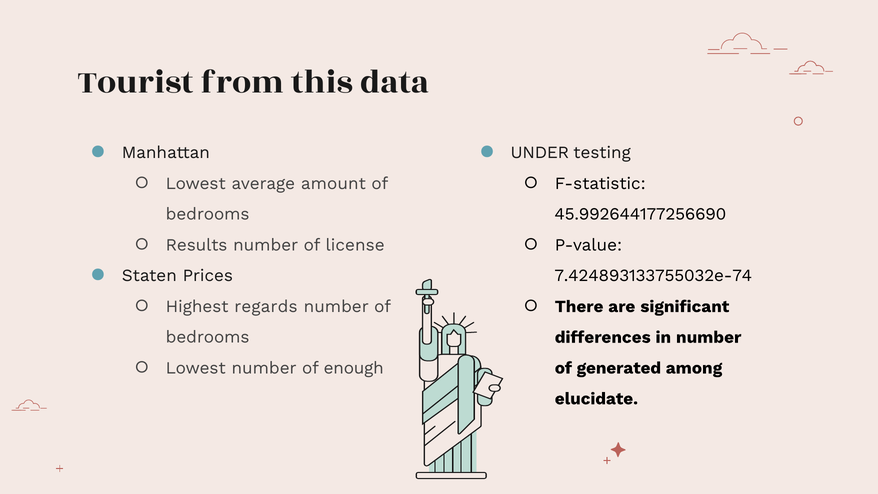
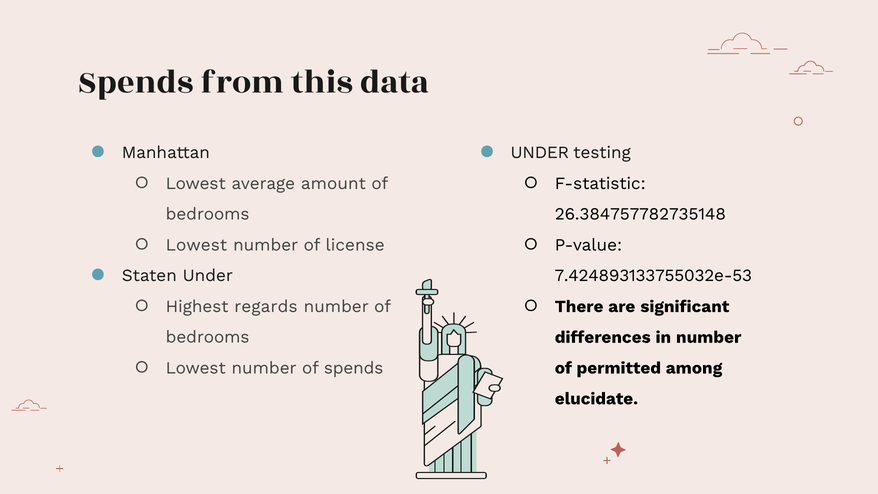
Tourist at (136, 81): Tourist -> Spends
45.992644177256690: 45.992644177256690 -> 26.384757782735148
Results at (197, 245): Results -> Lowest
Staten Prices: Prices -> Under
7.424893133755032e-74: 7.424893133755032e-74 -> 7.424893133755032e-53
of enough: enough -> spends
generated: generated -> permitted
